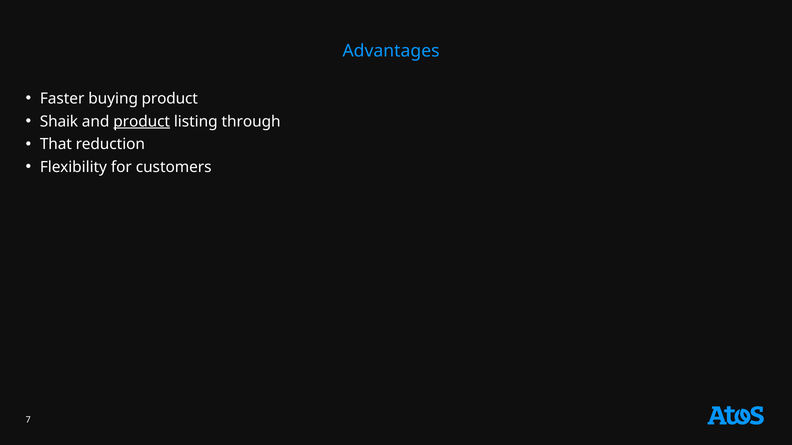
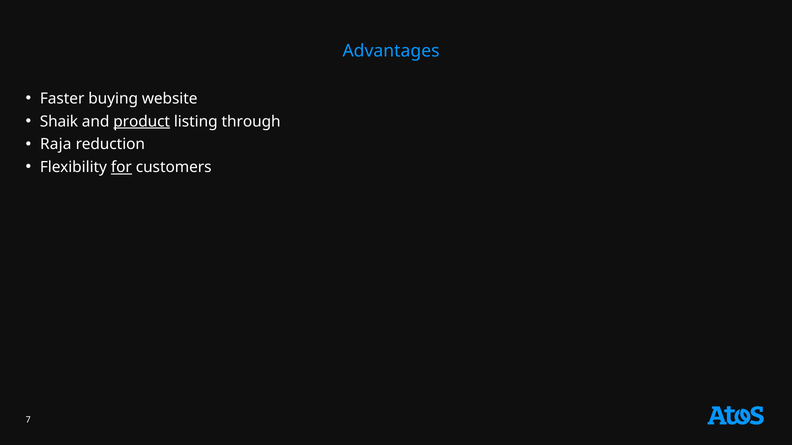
buying product: product -> website
That: That -> Raja
for underline: none -> present
